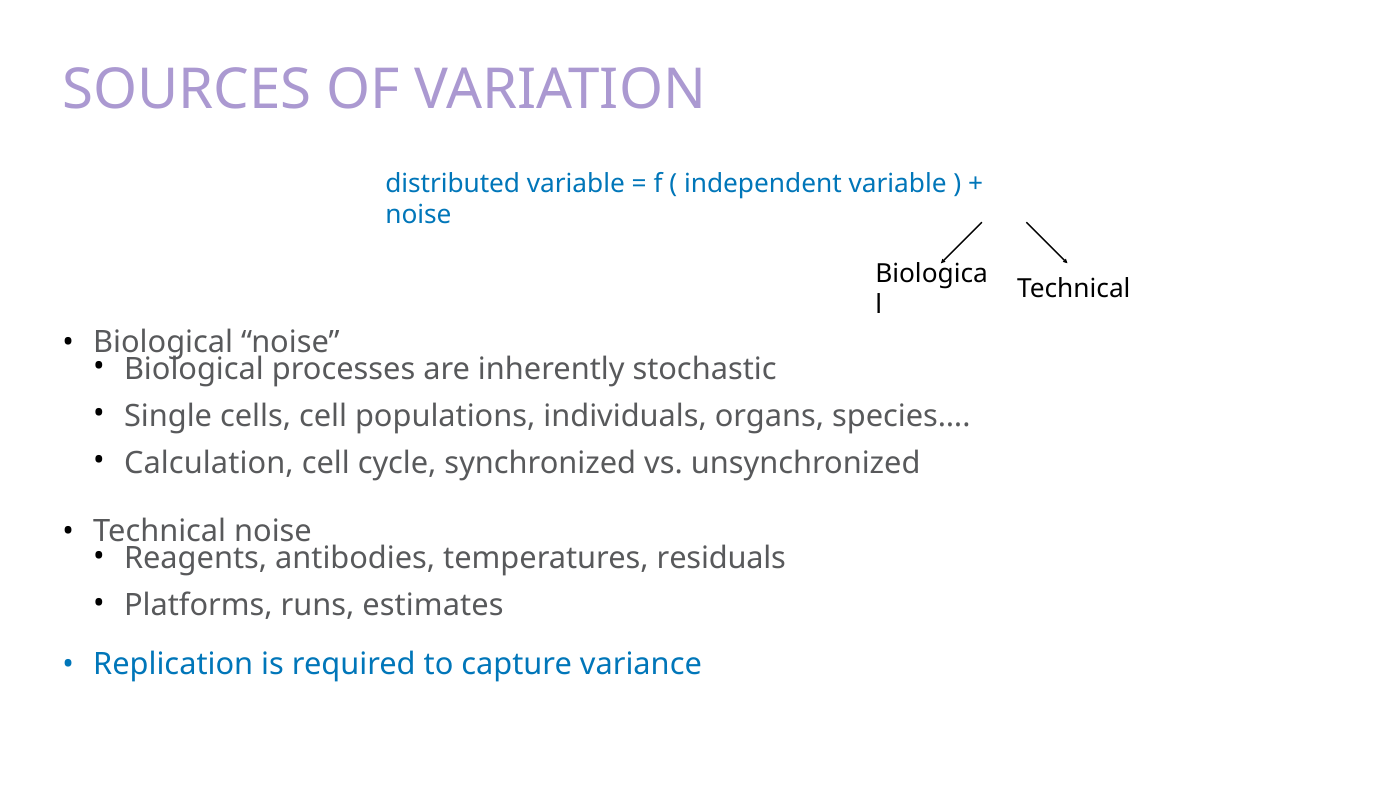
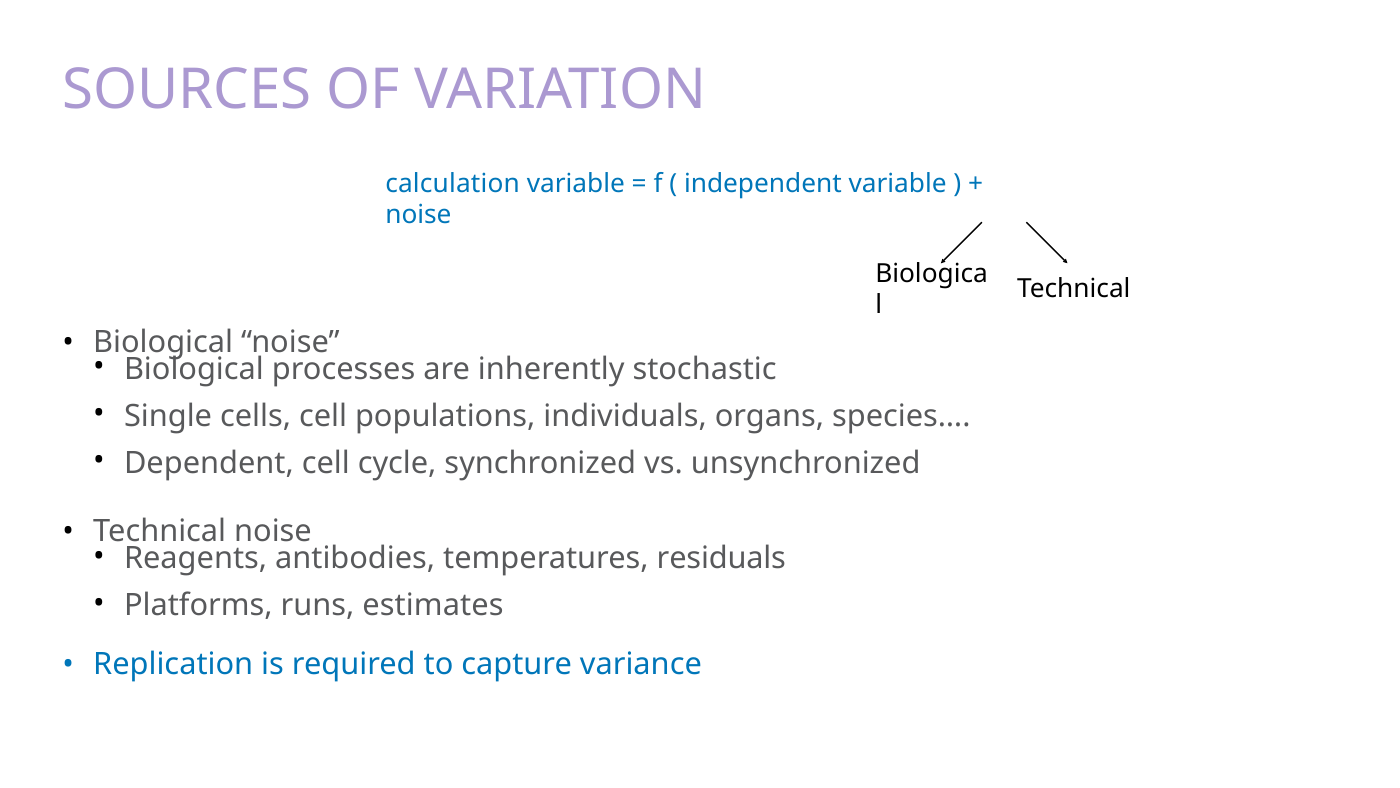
distributed: distributed -> calculation
Calculation: Calculation -> Dependent
